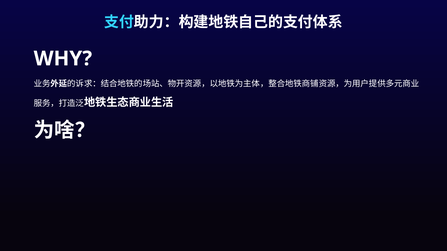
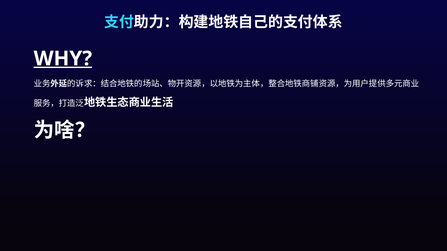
WHY underline: none -> present
